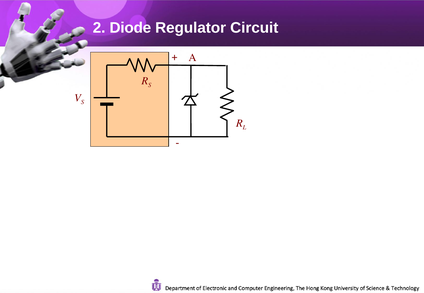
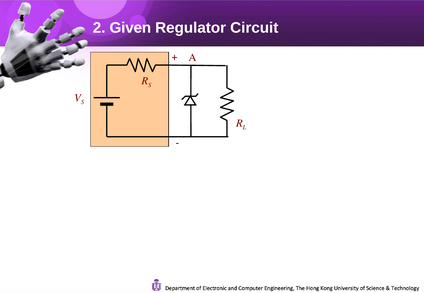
Diode: Diode -> Given
